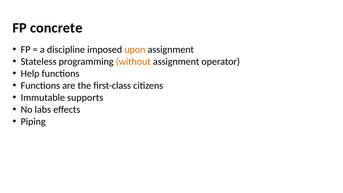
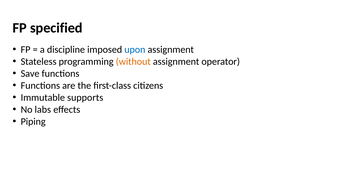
concrete: concrete -> specified
upon colour: orange -> blue
Help: Help -> Save
